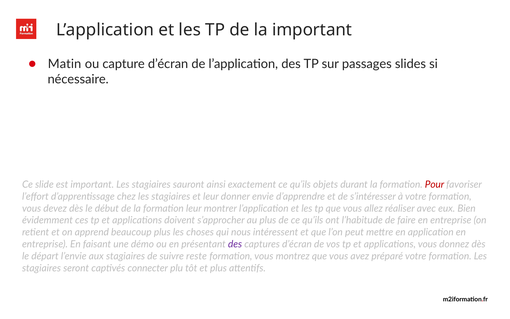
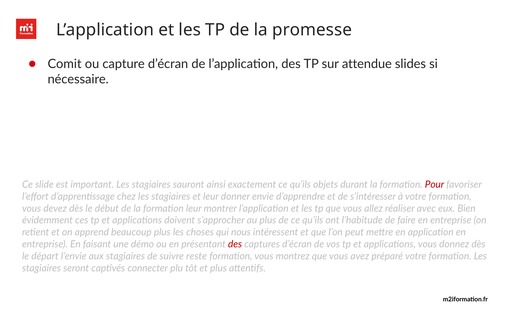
la important: important -> promesse
Matin: Matin -> Comit
passages: passages -> attendue
des at (235, 244) colour: purple -> red
